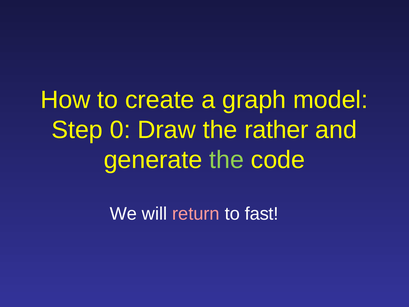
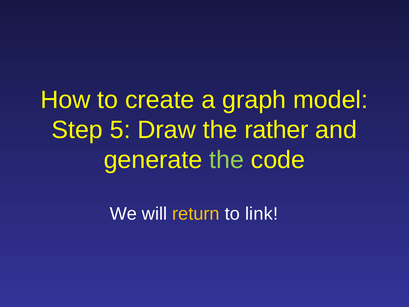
0: 0 -> 5
return colour: pink -> yellow
fast: fast -> link
